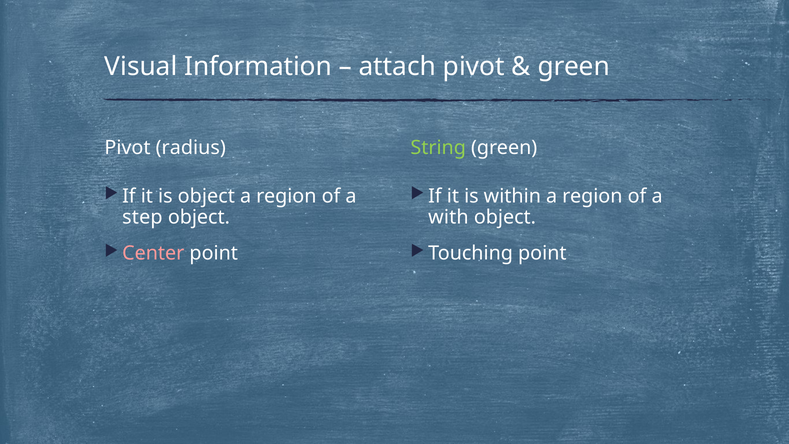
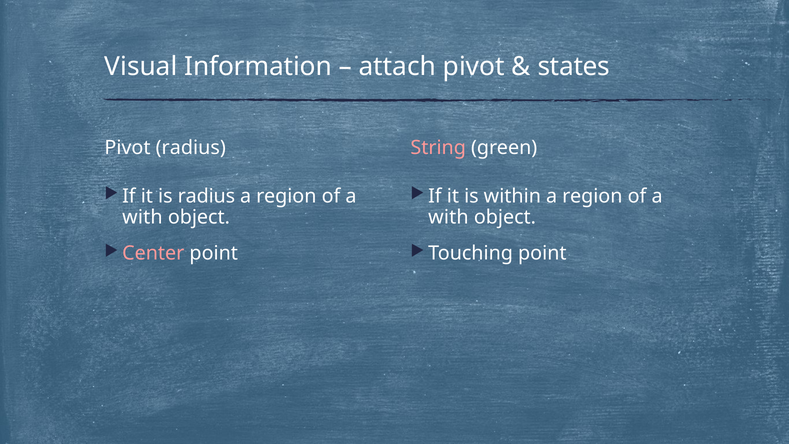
green at (574, 66): green -> states
String colour: light green -> pink
is object: object -> radius
step at (142, 217): step -> with
